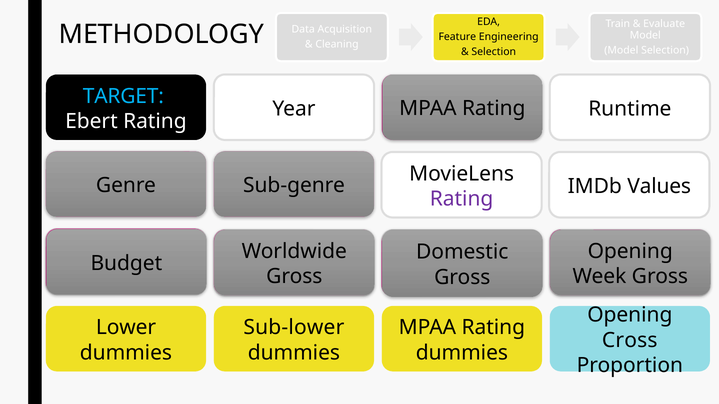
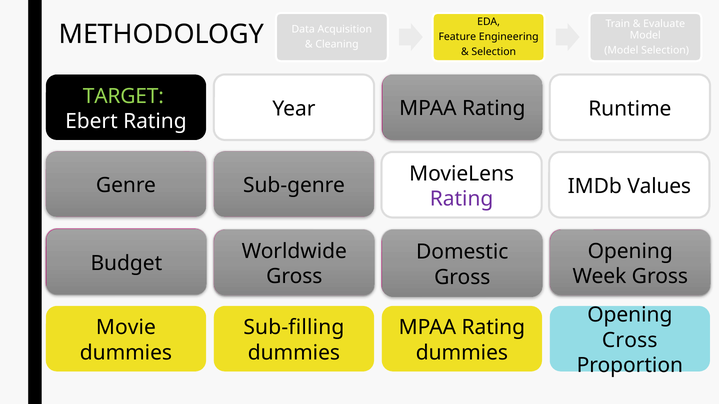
TARGET colour: light blue -> light green
Lower: Lower -> Movie
Sub-lower: Sub-lower -> Sub-filling
